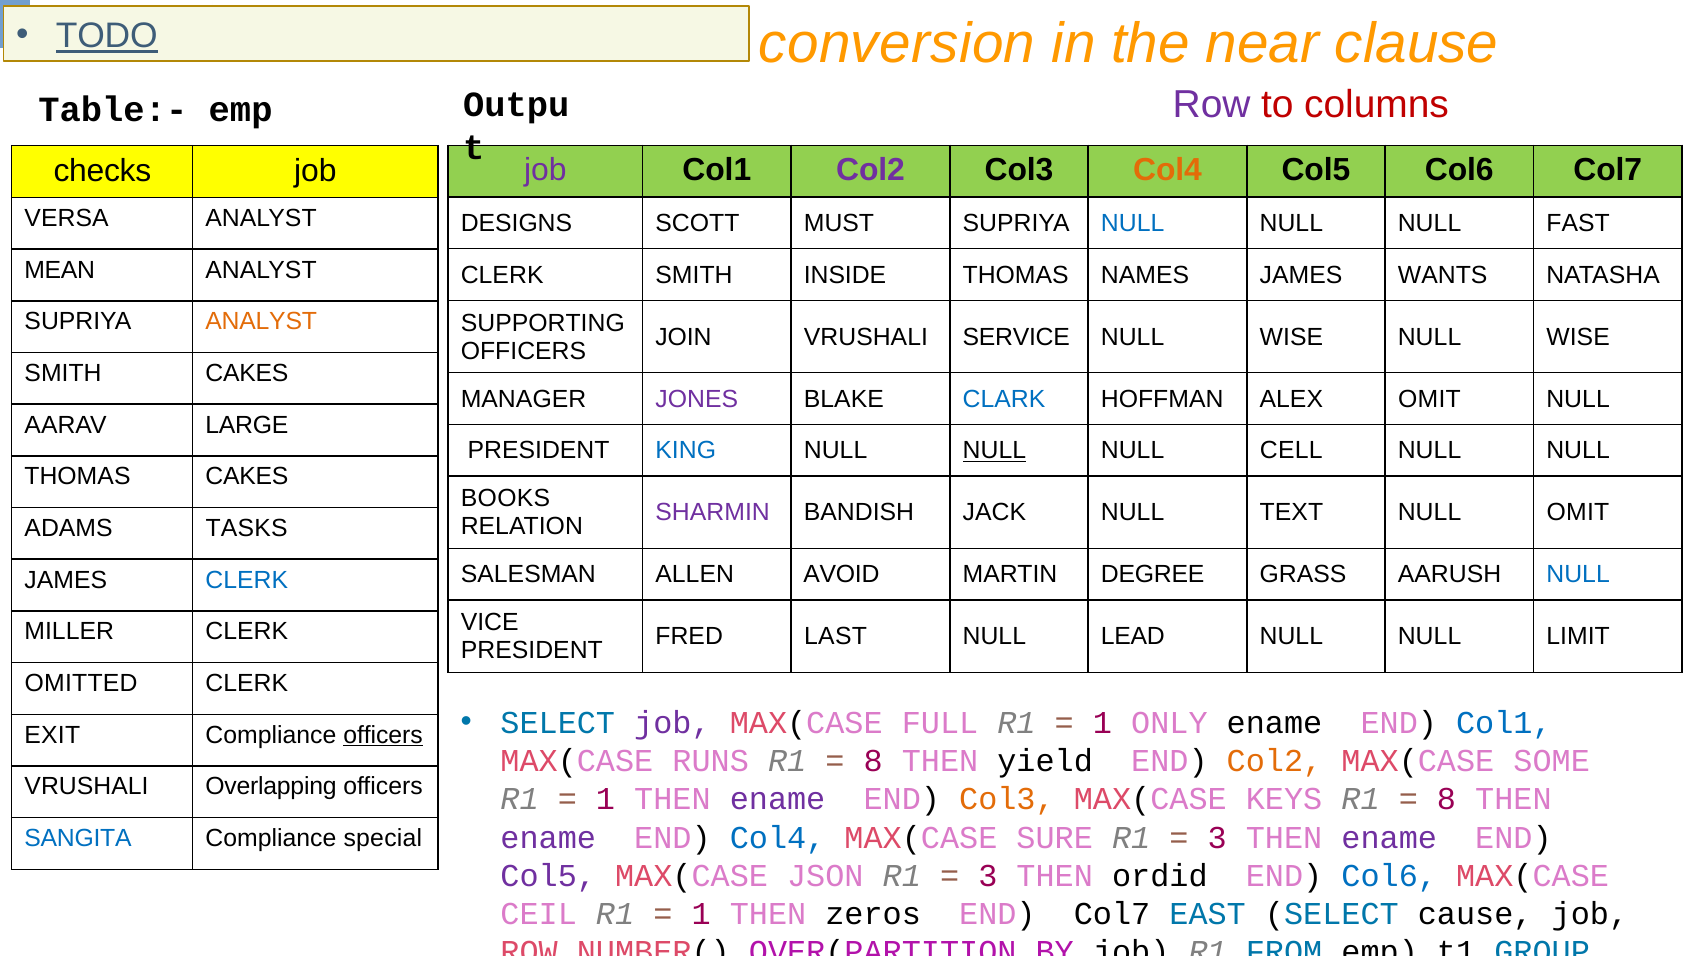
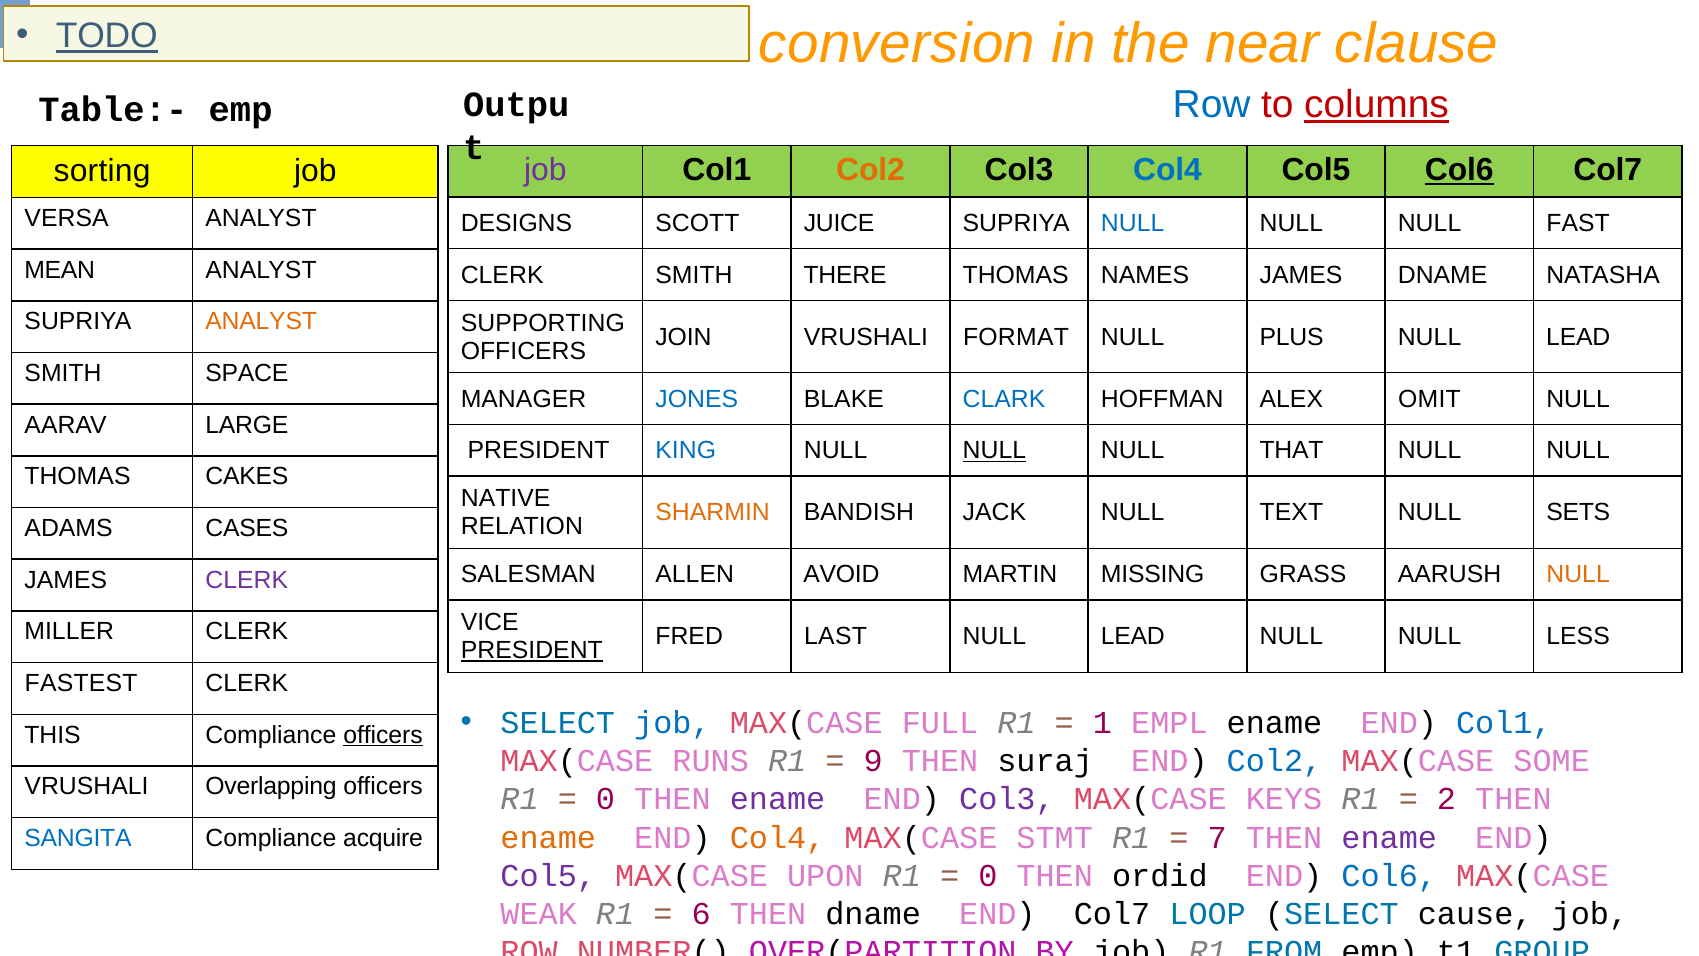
Row colour: purple -> blue
columns underline: none -> present
Col2 at (871, 170) colour: purple -> orange
Col4 at (1168, 170) colour: orange -> blue
Col6 at (1459, 170) underline: none -> present
checks: checks -> sorting
MUST: MUST -> JUICE
INSIDE: INSIDE -> THERE
JAMES WANTS: WANTS -> DNAME
SERVICE: SERVICE -> FORMAT
WISE at (1291, 337): WISE -> PLUS
WISE at (1578, 337): WISE -> LEAD
SMITH CAKES: CAKES -> SPACE
JONES colour: purple -> blue
CELL: CELL -> THAT
BOOKS: BOOKS -> NATIVE
SHARMIN colour: purple -> orange
NULL OMIT: OMIT -> SETS
TASKS: TASKS -> CASES
DEGREE: DEGREE -> MISSING
NULL at (1578, 574) colour: blue -> orange
CLERK at (247, 580) colour: blue -> purple
LIMIT: LIMIT -> LESS
PRESIDENT at (532, 650) underline: none -> present
OMITTED: OMITTED -> FASTEST
job at (672, 723) colour: purple -> blue
ONLY: ONLY -> EMPL
EXIT: EXIT -> THIS
8 at (873, 761): 8 -> 9
yield: yield -> suraj
Col2 at (1275, 761) colour: orange -> blue
1 at (606, 799): 1 -> 0
Col3 at (1007, 799) colour: orange -> purple
8 at (1447, 799): 8 -> 2
ename at (548, 837) colour: purple -> orange
Col4 at (778, 837) colour: blue -> orange
SURE: SURE -> STMT
3 at (1217, 837): 3 -> 7
special: special -> acquire
JSON: JSON -> UPON
3 at (988, 875): 3 -> 0
CEIL: CEIL -> WEAK
1 at (701, 914): 1 -> 6
THEN zeros: zeros -> dname
EAST: EAST -> LOOP
